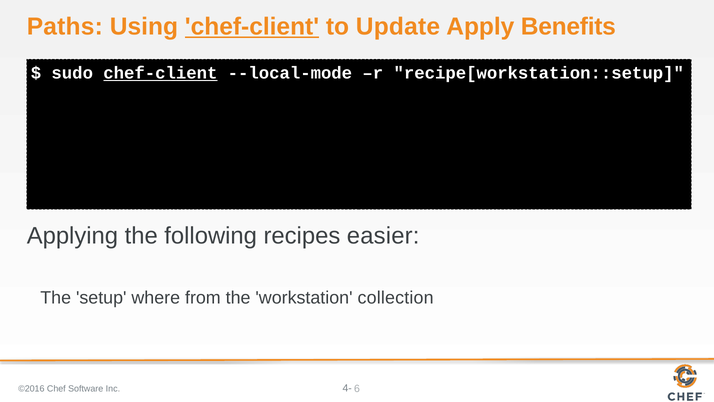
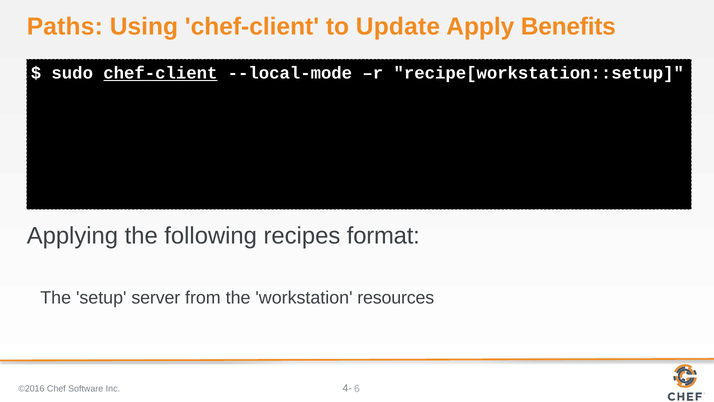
chef-client at (252, 27) underline: present -> none
easier: easier -> format
where: where -> server
collection: collection -> resources
